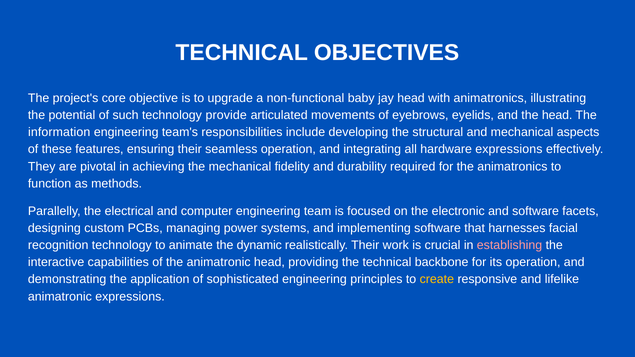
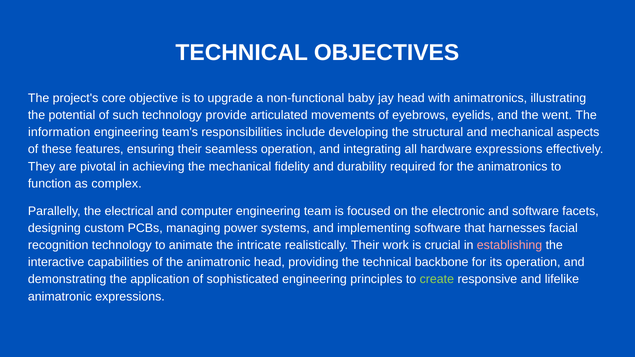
the head: head -> went
methods: methods -> complex
dynamic: dynamic -> intricate
create colour: yellow -> light green
